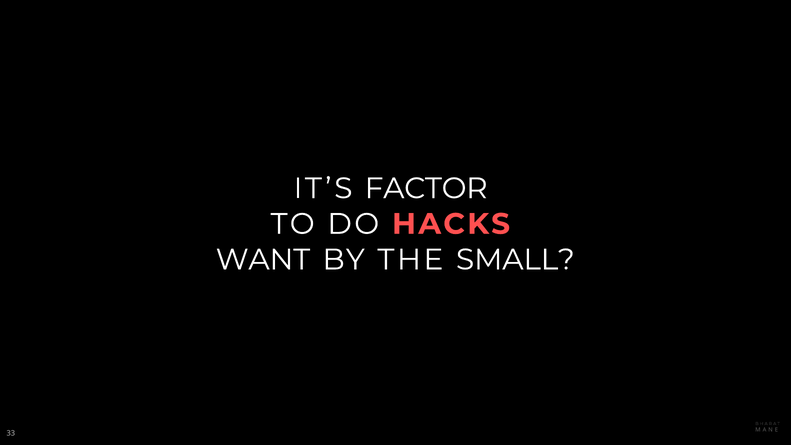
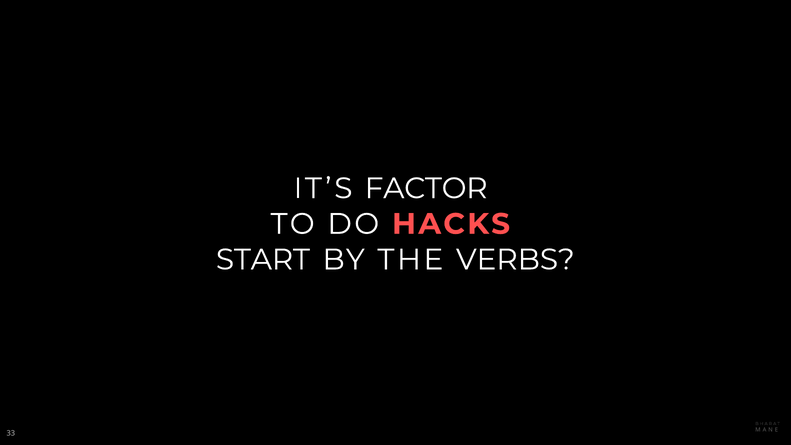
WANT: WANT -> START
SMALL: SMALL -> VERBS
